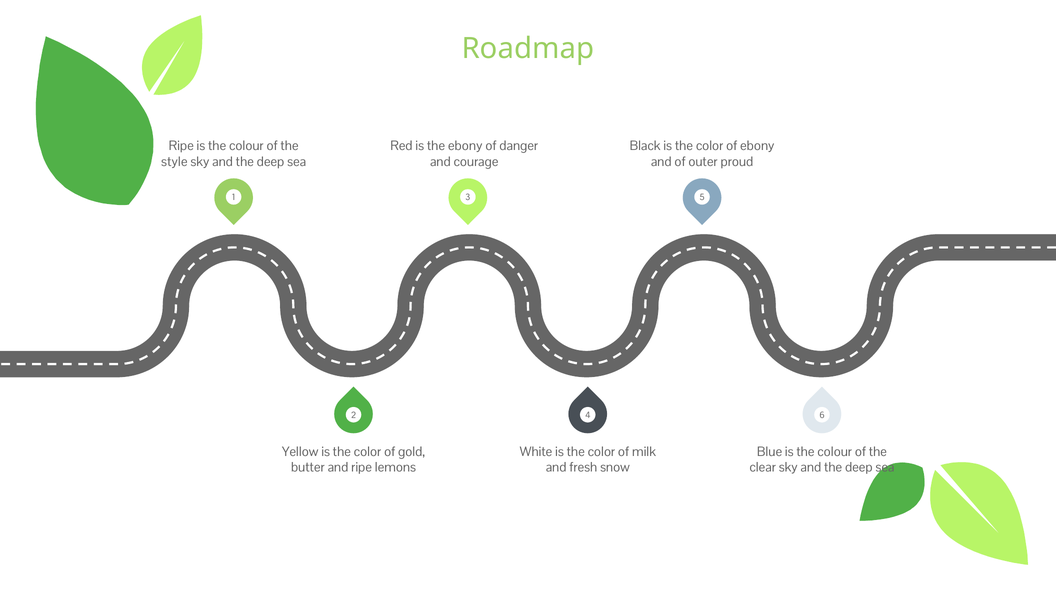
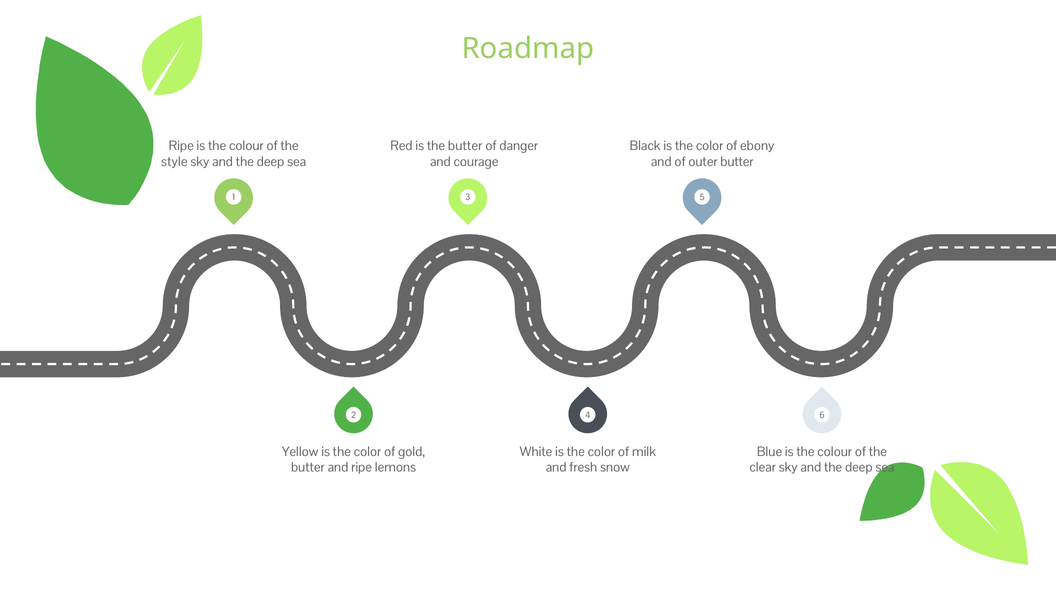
the ebony: ebony -> butter
outer proud: proud -> butter
